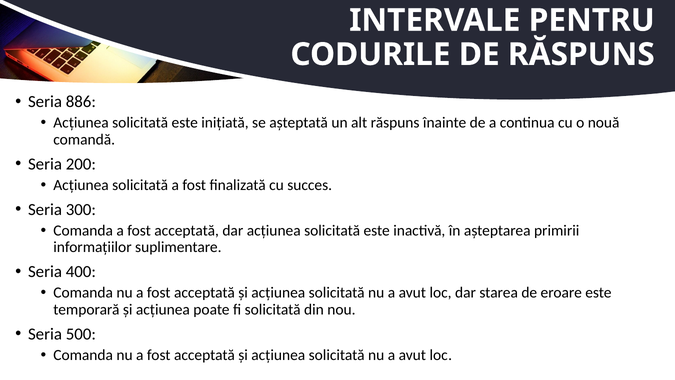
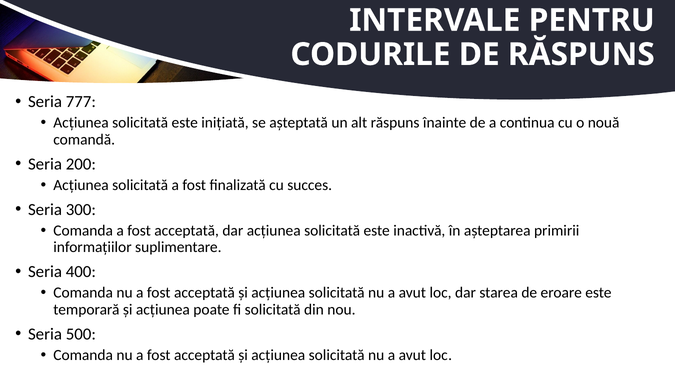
886: 886 -> 777
